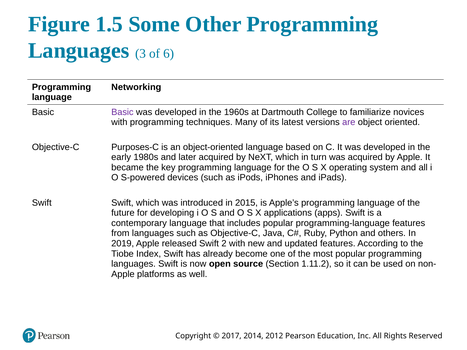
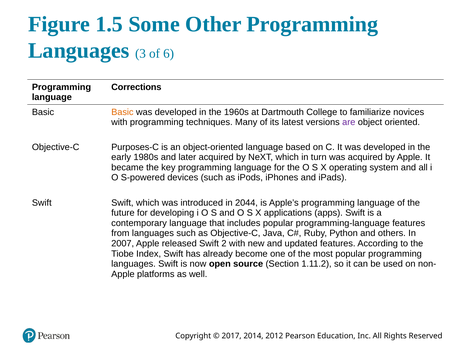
Networking: Networking -> Corrections
Basic at (122, 112) colour: purple -> orange
2015: 2015 -> 2044
2019: 2019 -> 2007
